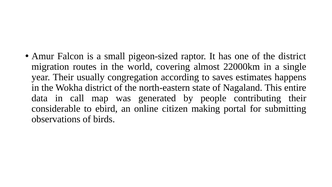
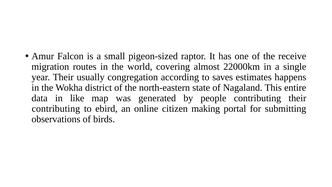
the district: district -> receive
call: call -> like
considerable at (56, 108): considerable -> contributing
